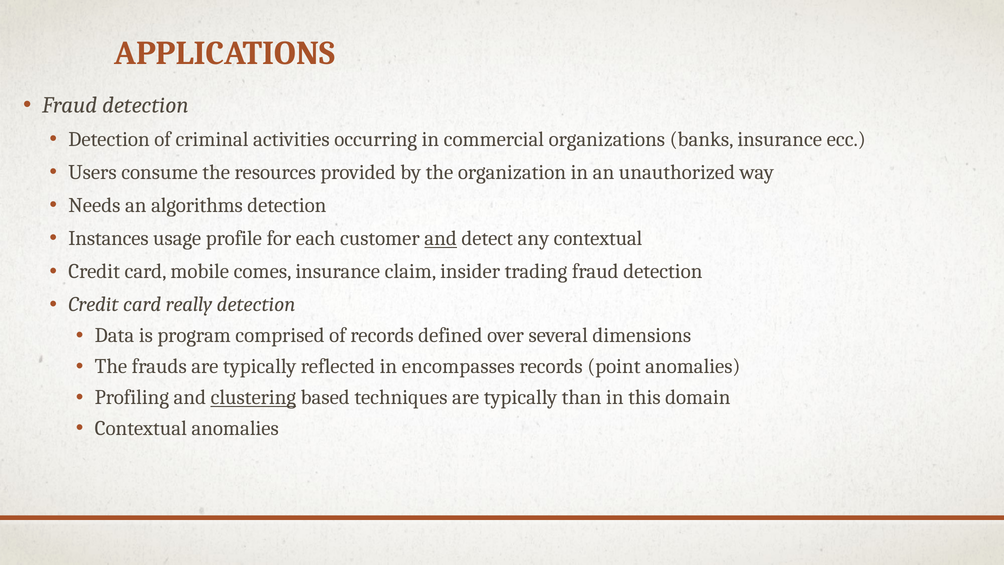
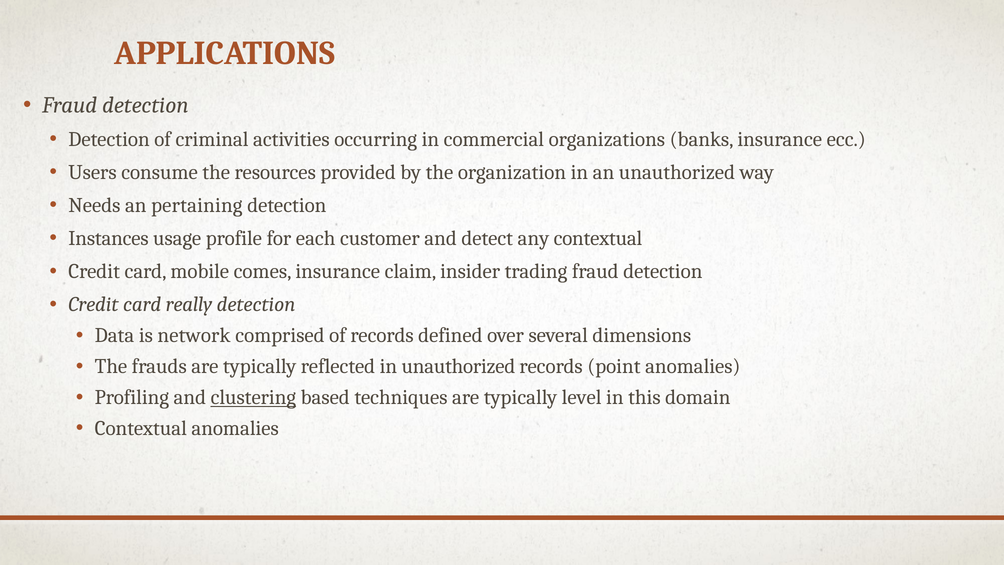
algorithms: algorithms -> pertaining
and at (441, 238) underline: present -> none
program: program -> network
in encompasses: encompasses -> unauthorized
than: than -> level
